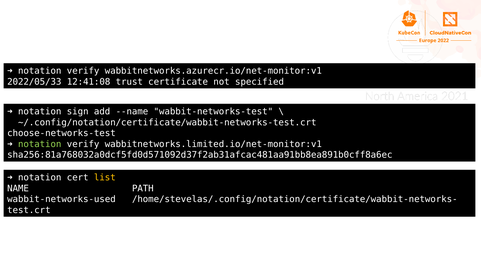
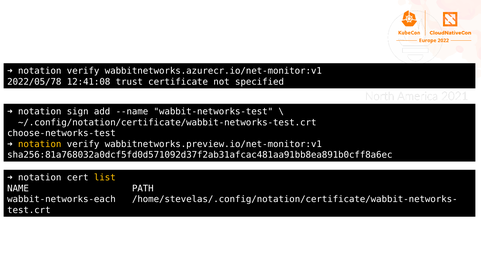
2022/05/33: 2022/05/33 -> 2022/05/78
notation at (40, 144) colour: light green -> yellow
wabbitnetworks.limited.io/net-monitor:v1: wabbitnetworks.limited.io/net-monitor:v1 -> wabbitnetworks.preview.io/net-monitor:v1
wabbit-networks-used: wabbit-networks-used -> wabbit-networks-each
